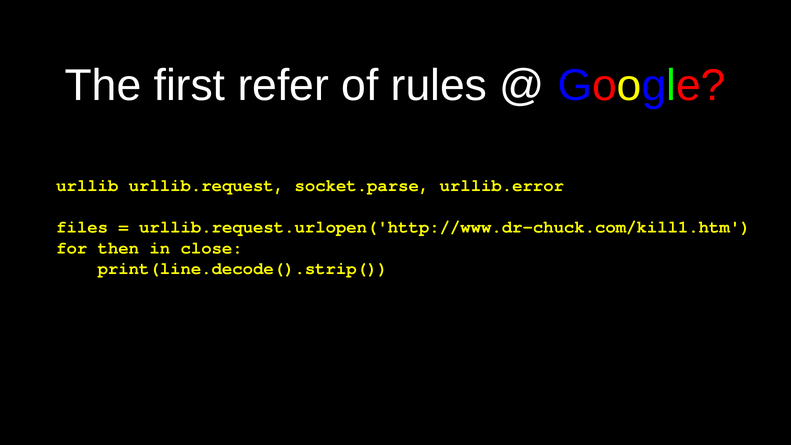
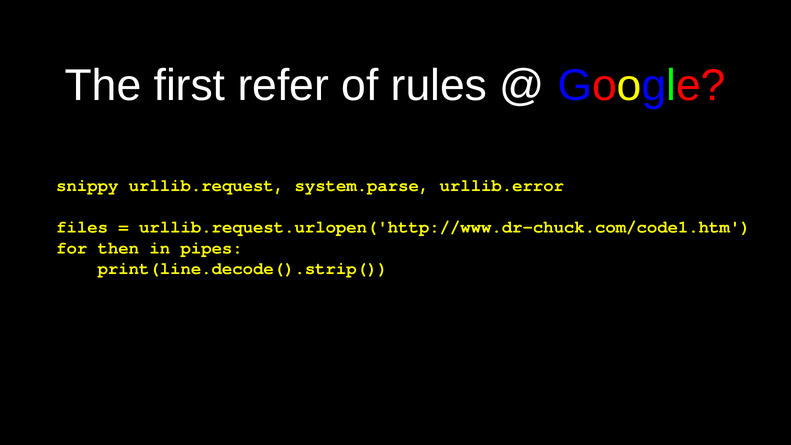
urllib: urllib -> snippy
socket.parse: socket.parse -> system.parse
urllib.request.urlopen('http://www.dr-chuck.com/kill1.htm: urllib.request.urlopen('http://www.dr-chuck.com/kill1.htm -> urllib.request.urlopen('http://www.dr-chuck.com/code1.htm
close: close -> pipes
